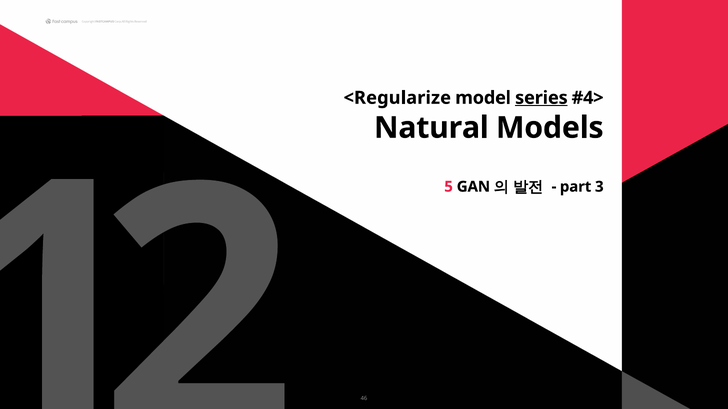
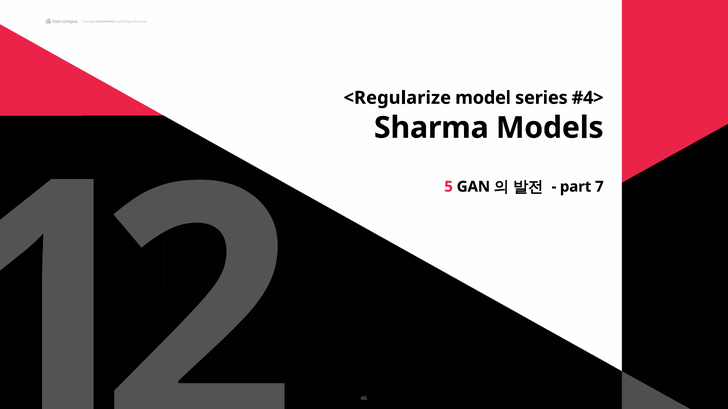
series underline: present -> none
Natural: Natural -> Sharma
3: 3 -> 7
